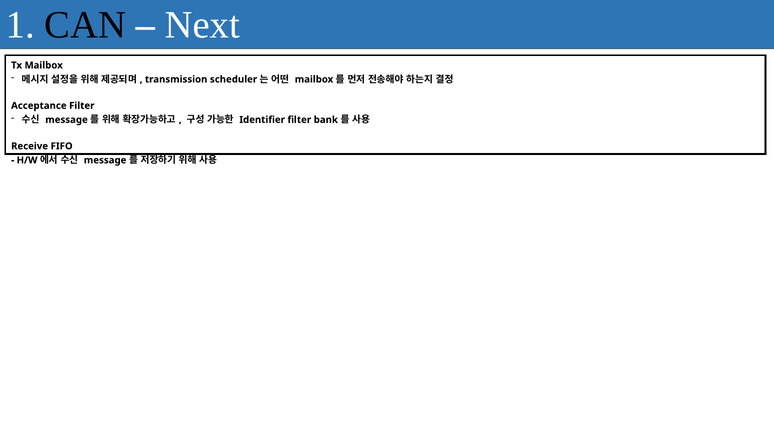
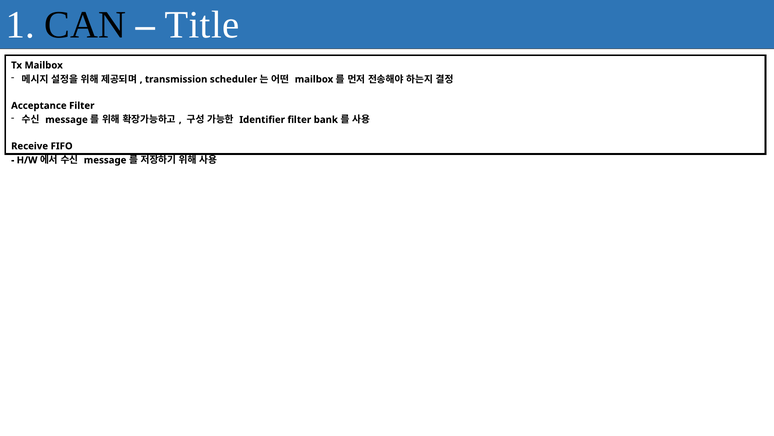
Next: Next -> Title
